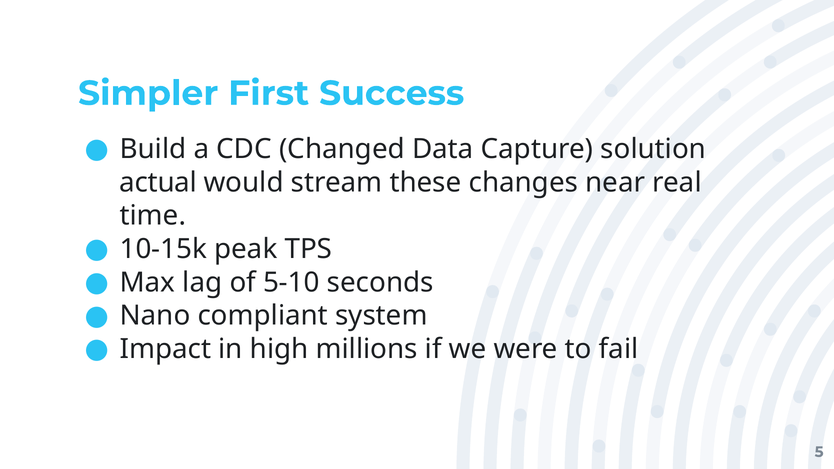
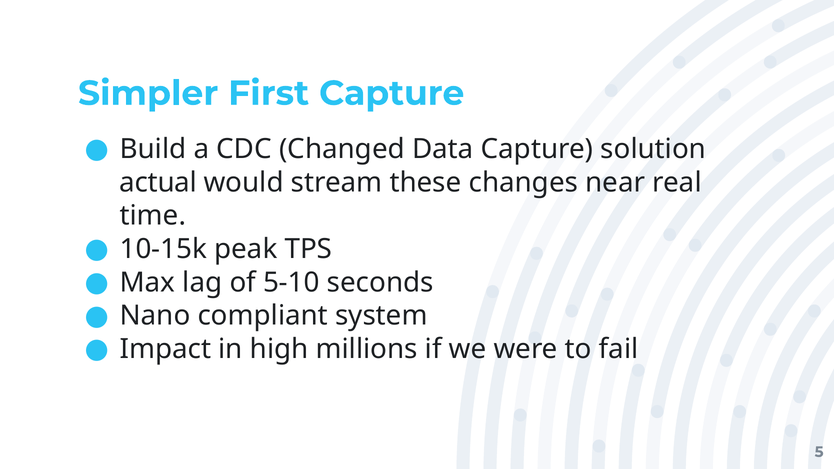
First Success: Success -> Capture
